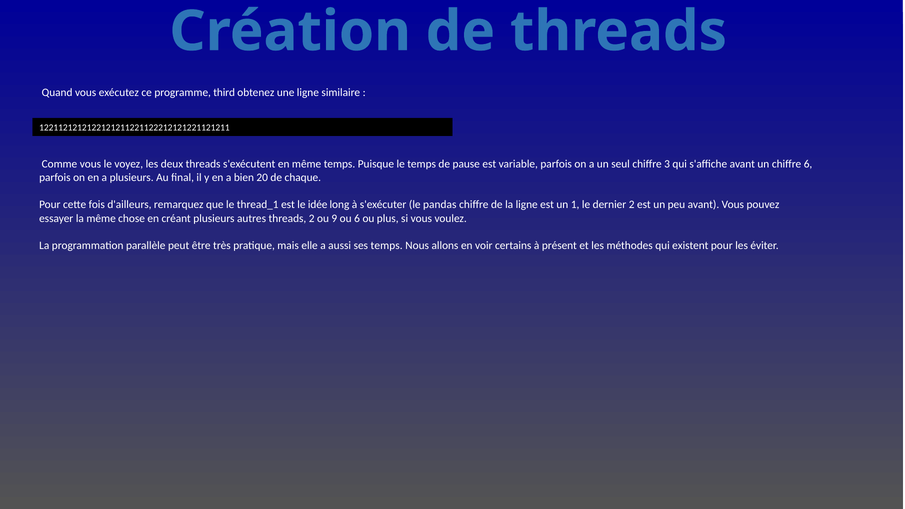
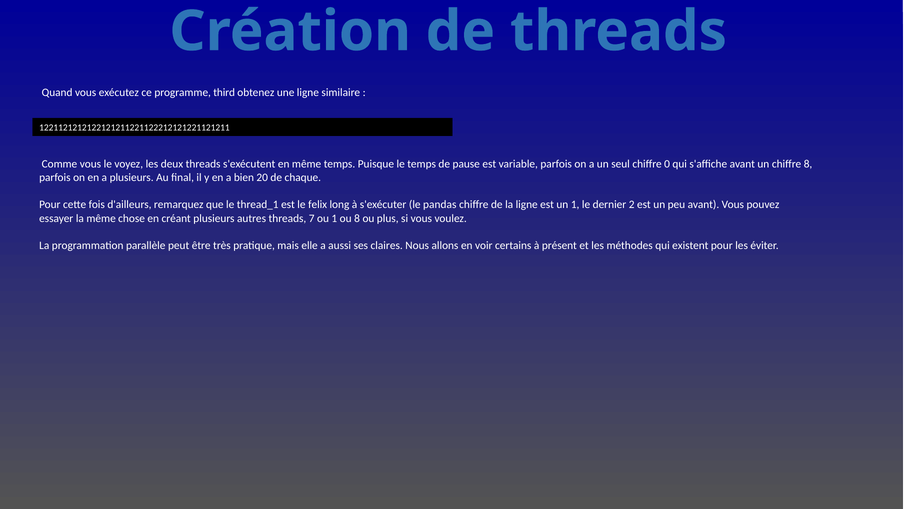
3: 3 -> 0
chiffre 6: 6 -> 8
idée: idée -> felix
threads 2: 2 -> 7
ou 9: 9 -> 1
ou 6: 6 -> 8
ses temps: temps -> claires
